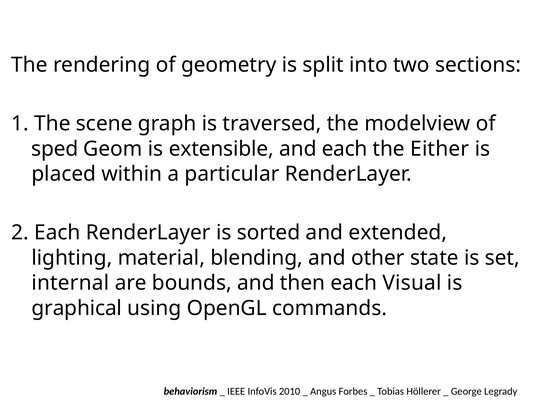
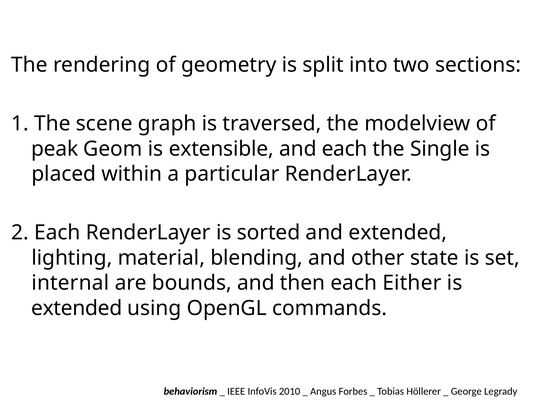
sped: sped -> peak
Either: Either -> Single
Visual: Visual -> Either
graphical at (77, 308): graphical -> extended
